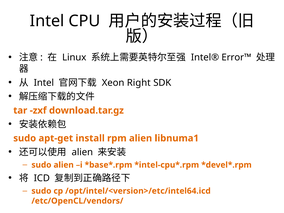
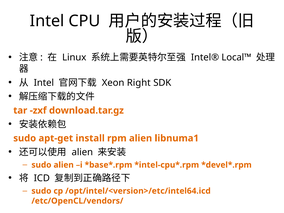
Error™: Error™ -> Local™
